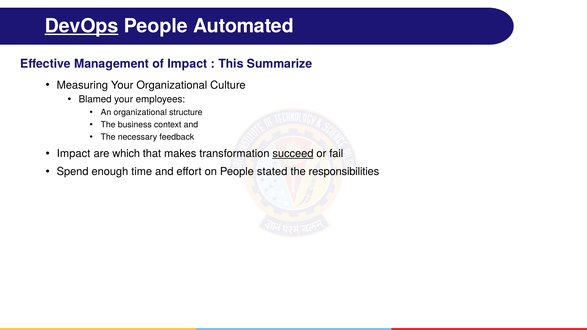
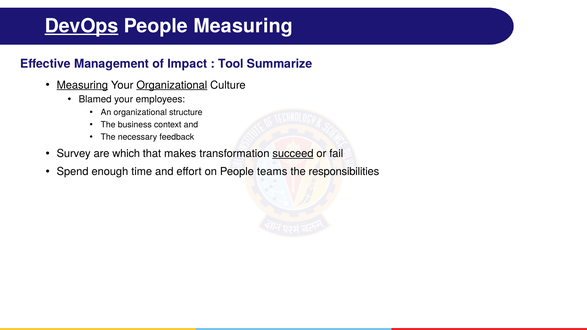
People Automated: Automated -> Measuring
This: This -> Tool
Measuring at (82, 85) underline: none -> present
Organizational at (172, 85) underline: none -> present
Impact at (74, 154): Impact -> Survey
stated: stated -> teams
